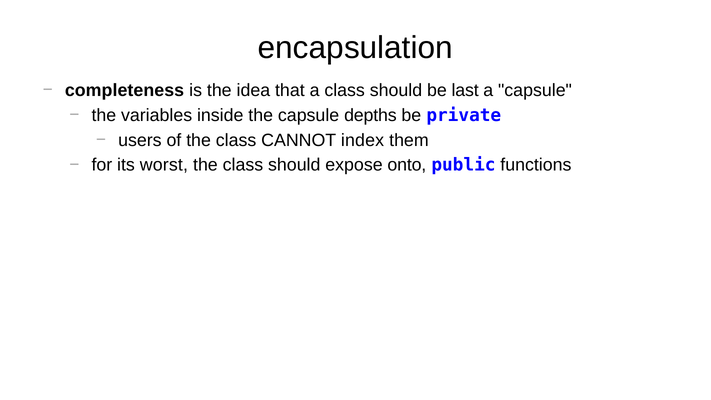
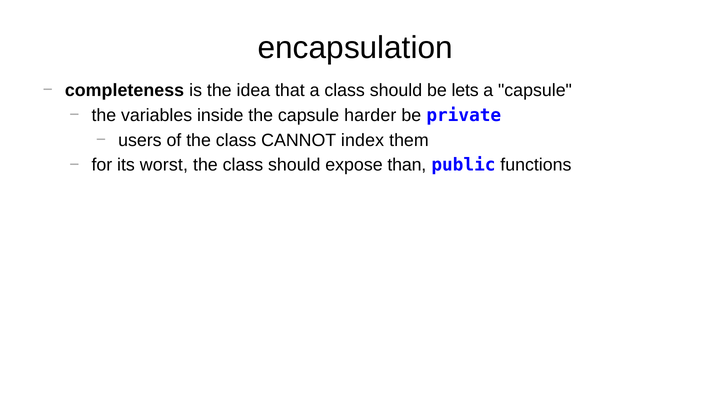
last: last -> lets
depths: depths -> harder
onto: onto -> than
